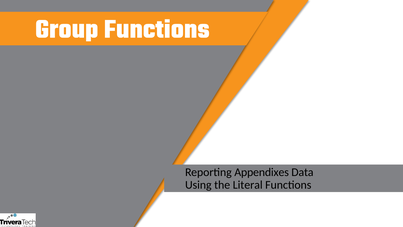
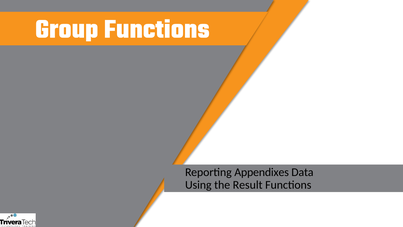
Literal: Literal -> Result
